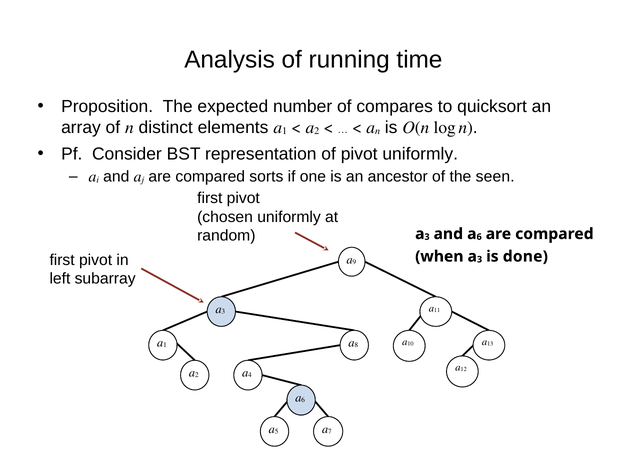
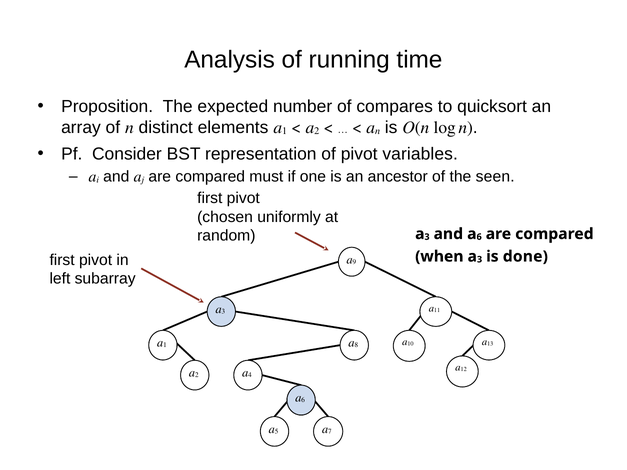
pivot uniformly: uniformly -> variables
sorts: sorts -> must
